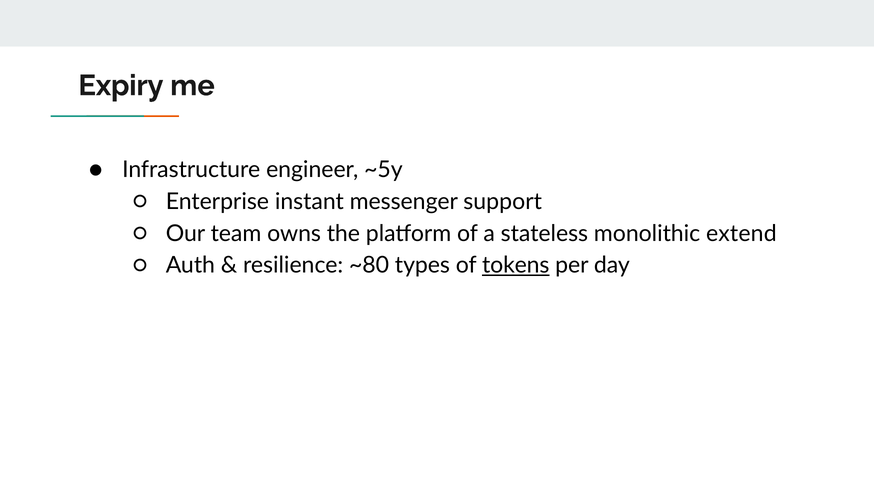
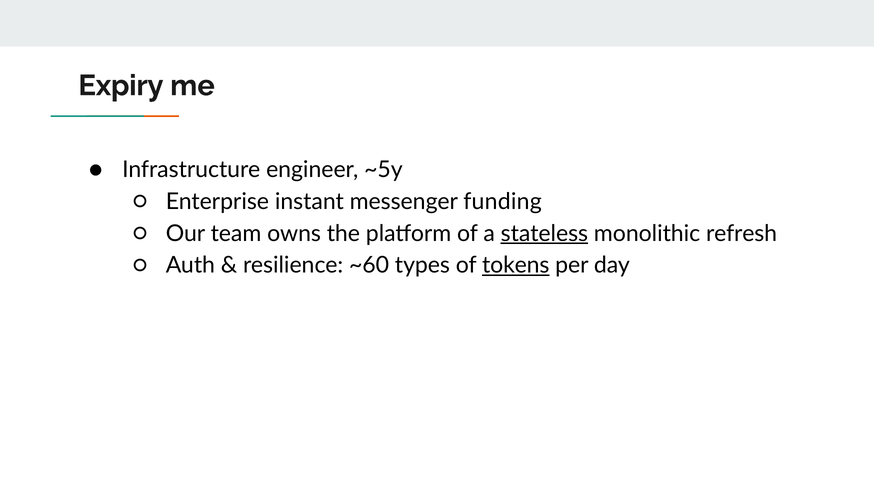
support: support -> funding
stateless underline: none -> present
extend: extend -> refresh
~80: ~80 -> ~60
